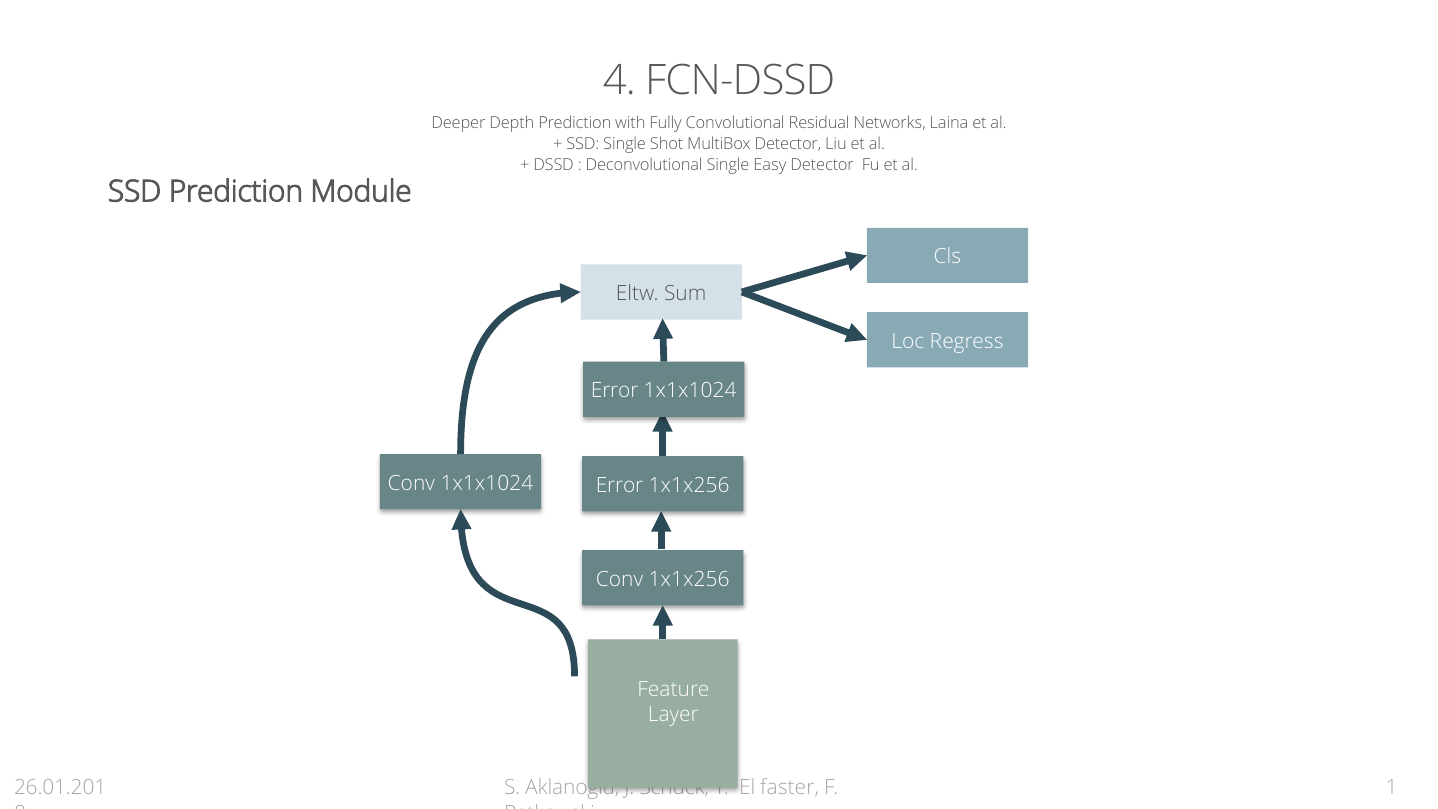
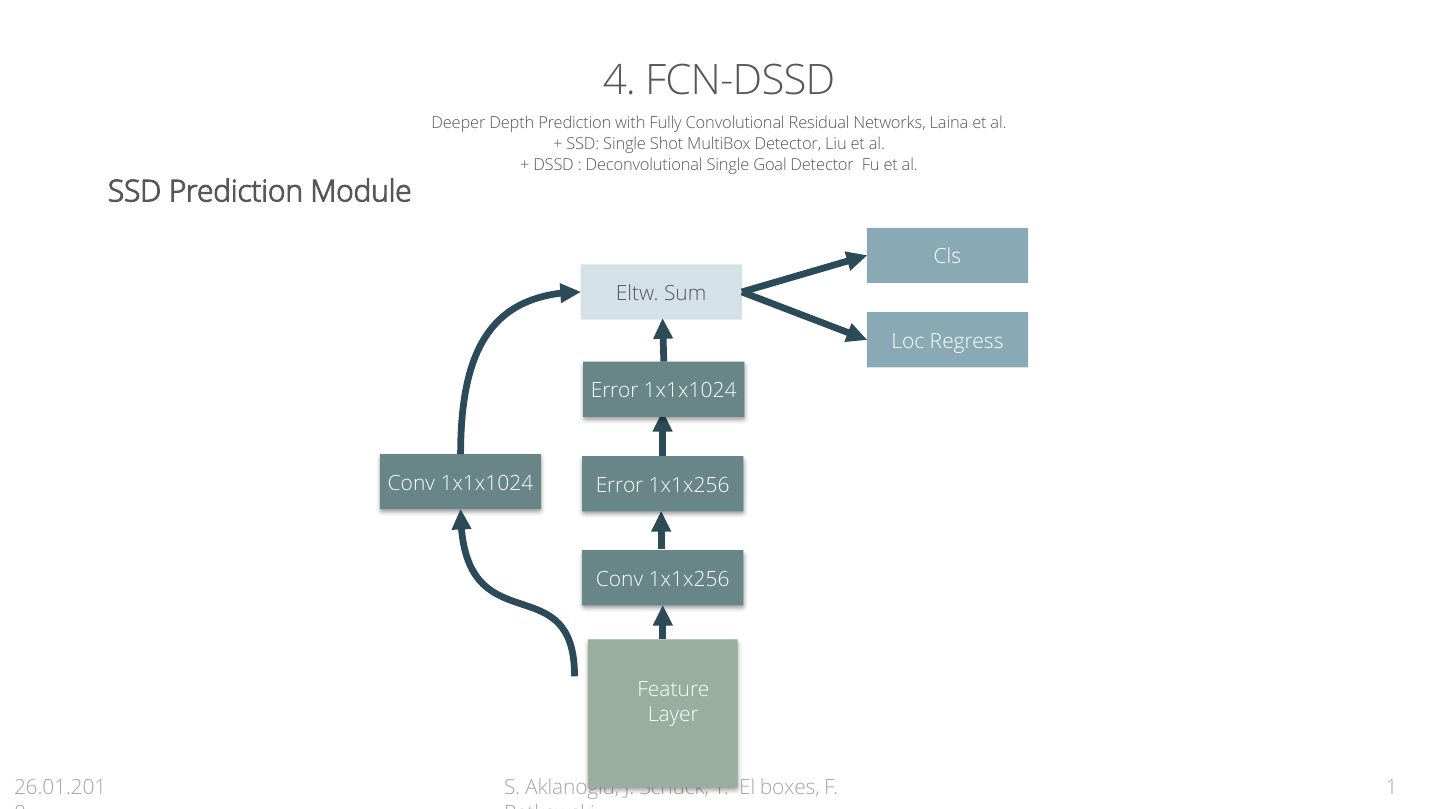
Easy: Easy -> Goal
faster: faster -> boxes
